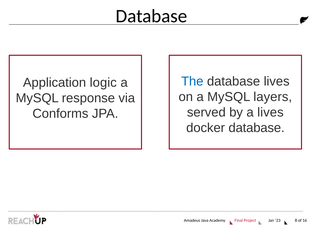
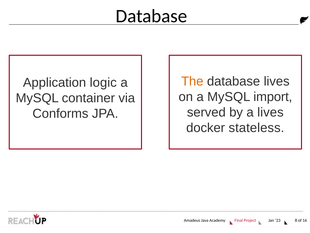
The colour: blue -> orange
layers: layers -> import
response: response -> container
docker database: database -> stateless
